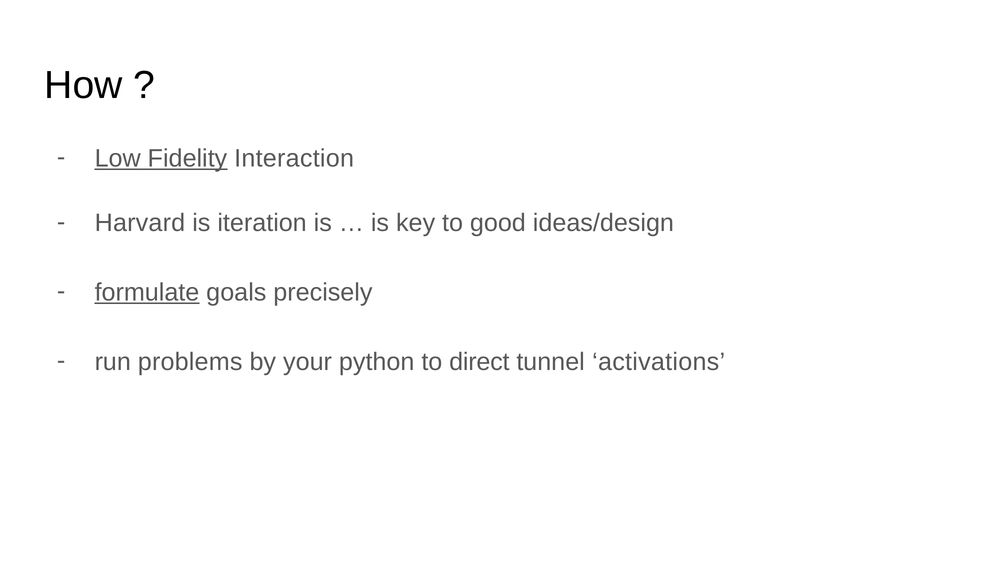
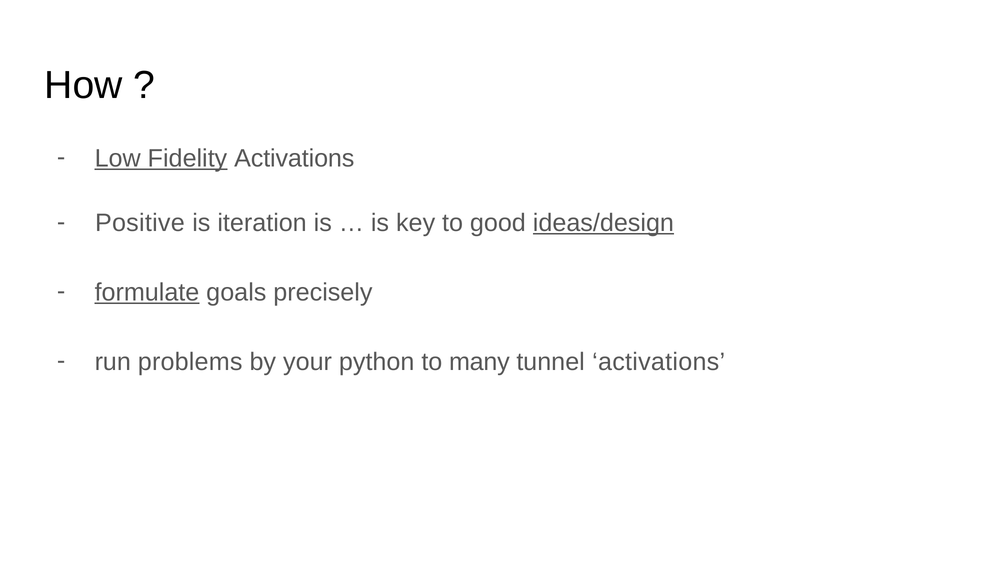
Fidelity Interaction: Interaction -> Activations
Harvard: Harvard -> Positive
ideas/design underline: none -> present
direct: direct -> many
